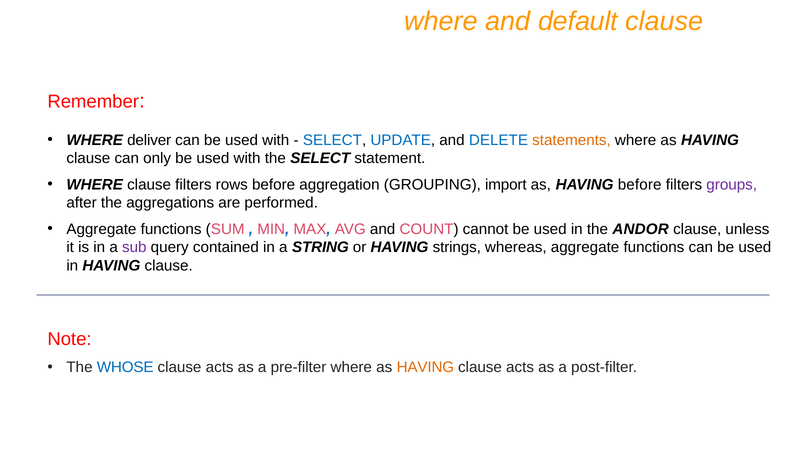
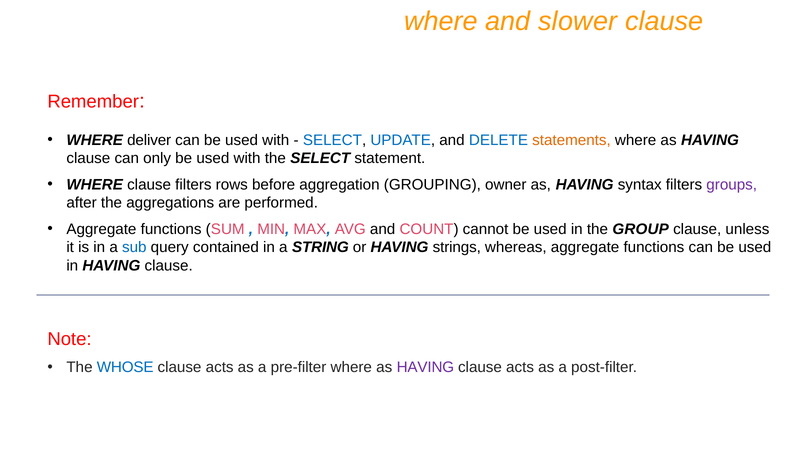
default: default -> slower
import: import -> owner
HAVING before: before -> syntax
ANDOR: ANDOR -> GROUP
sub colour: purple -> blue
HAVING at (425, 367) colour: orange -> purple
